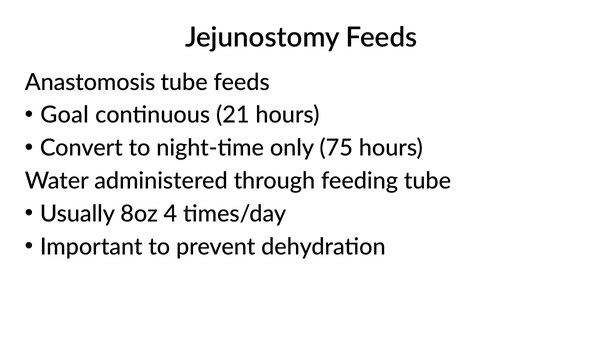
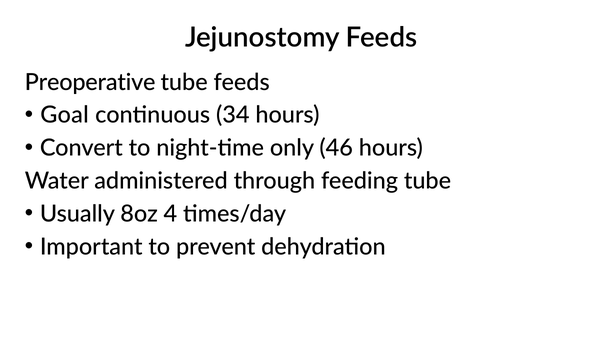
Anastomosis: Anastomosis -> Preoperative
21: 21 -> 34
75: 75 -> 46
